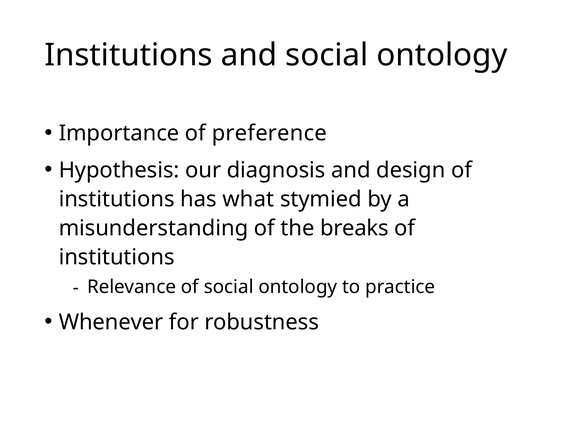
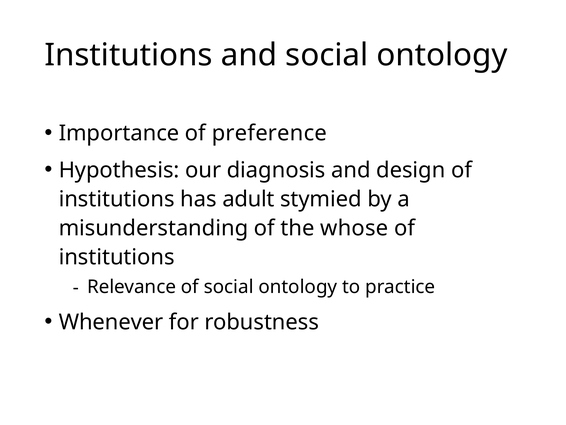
what: what -> adult
breaks: breaks -> whose
